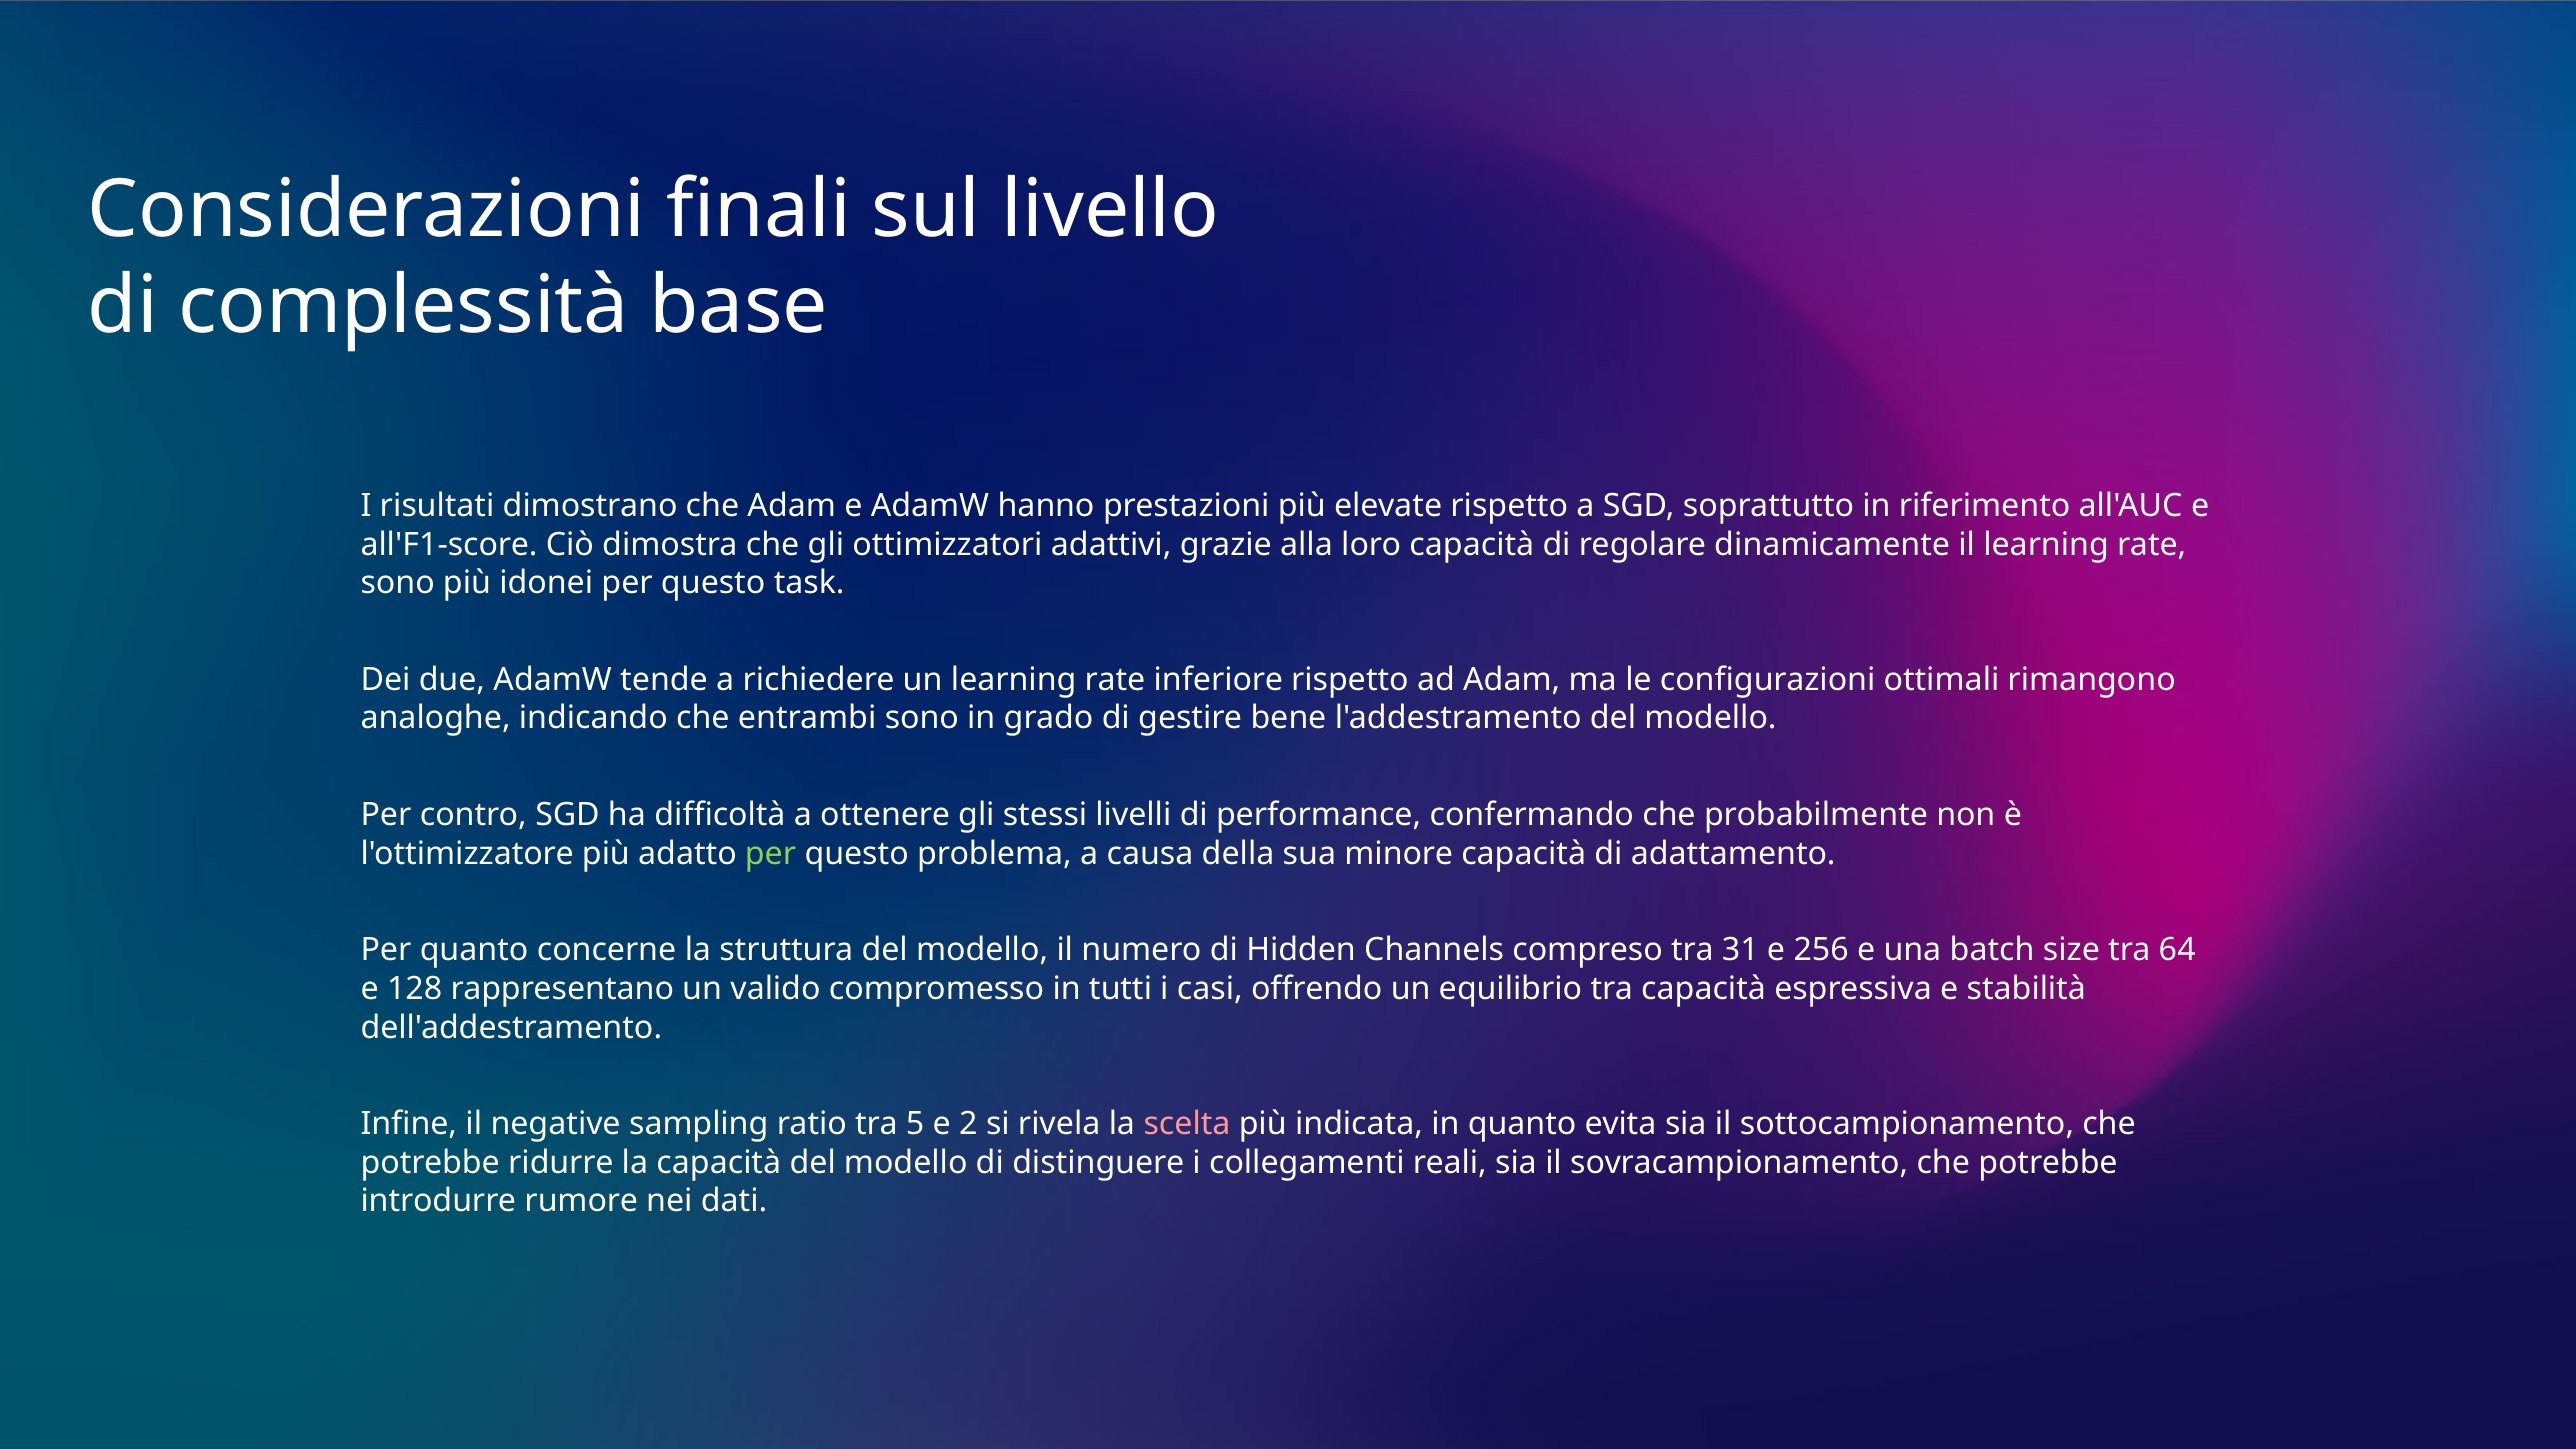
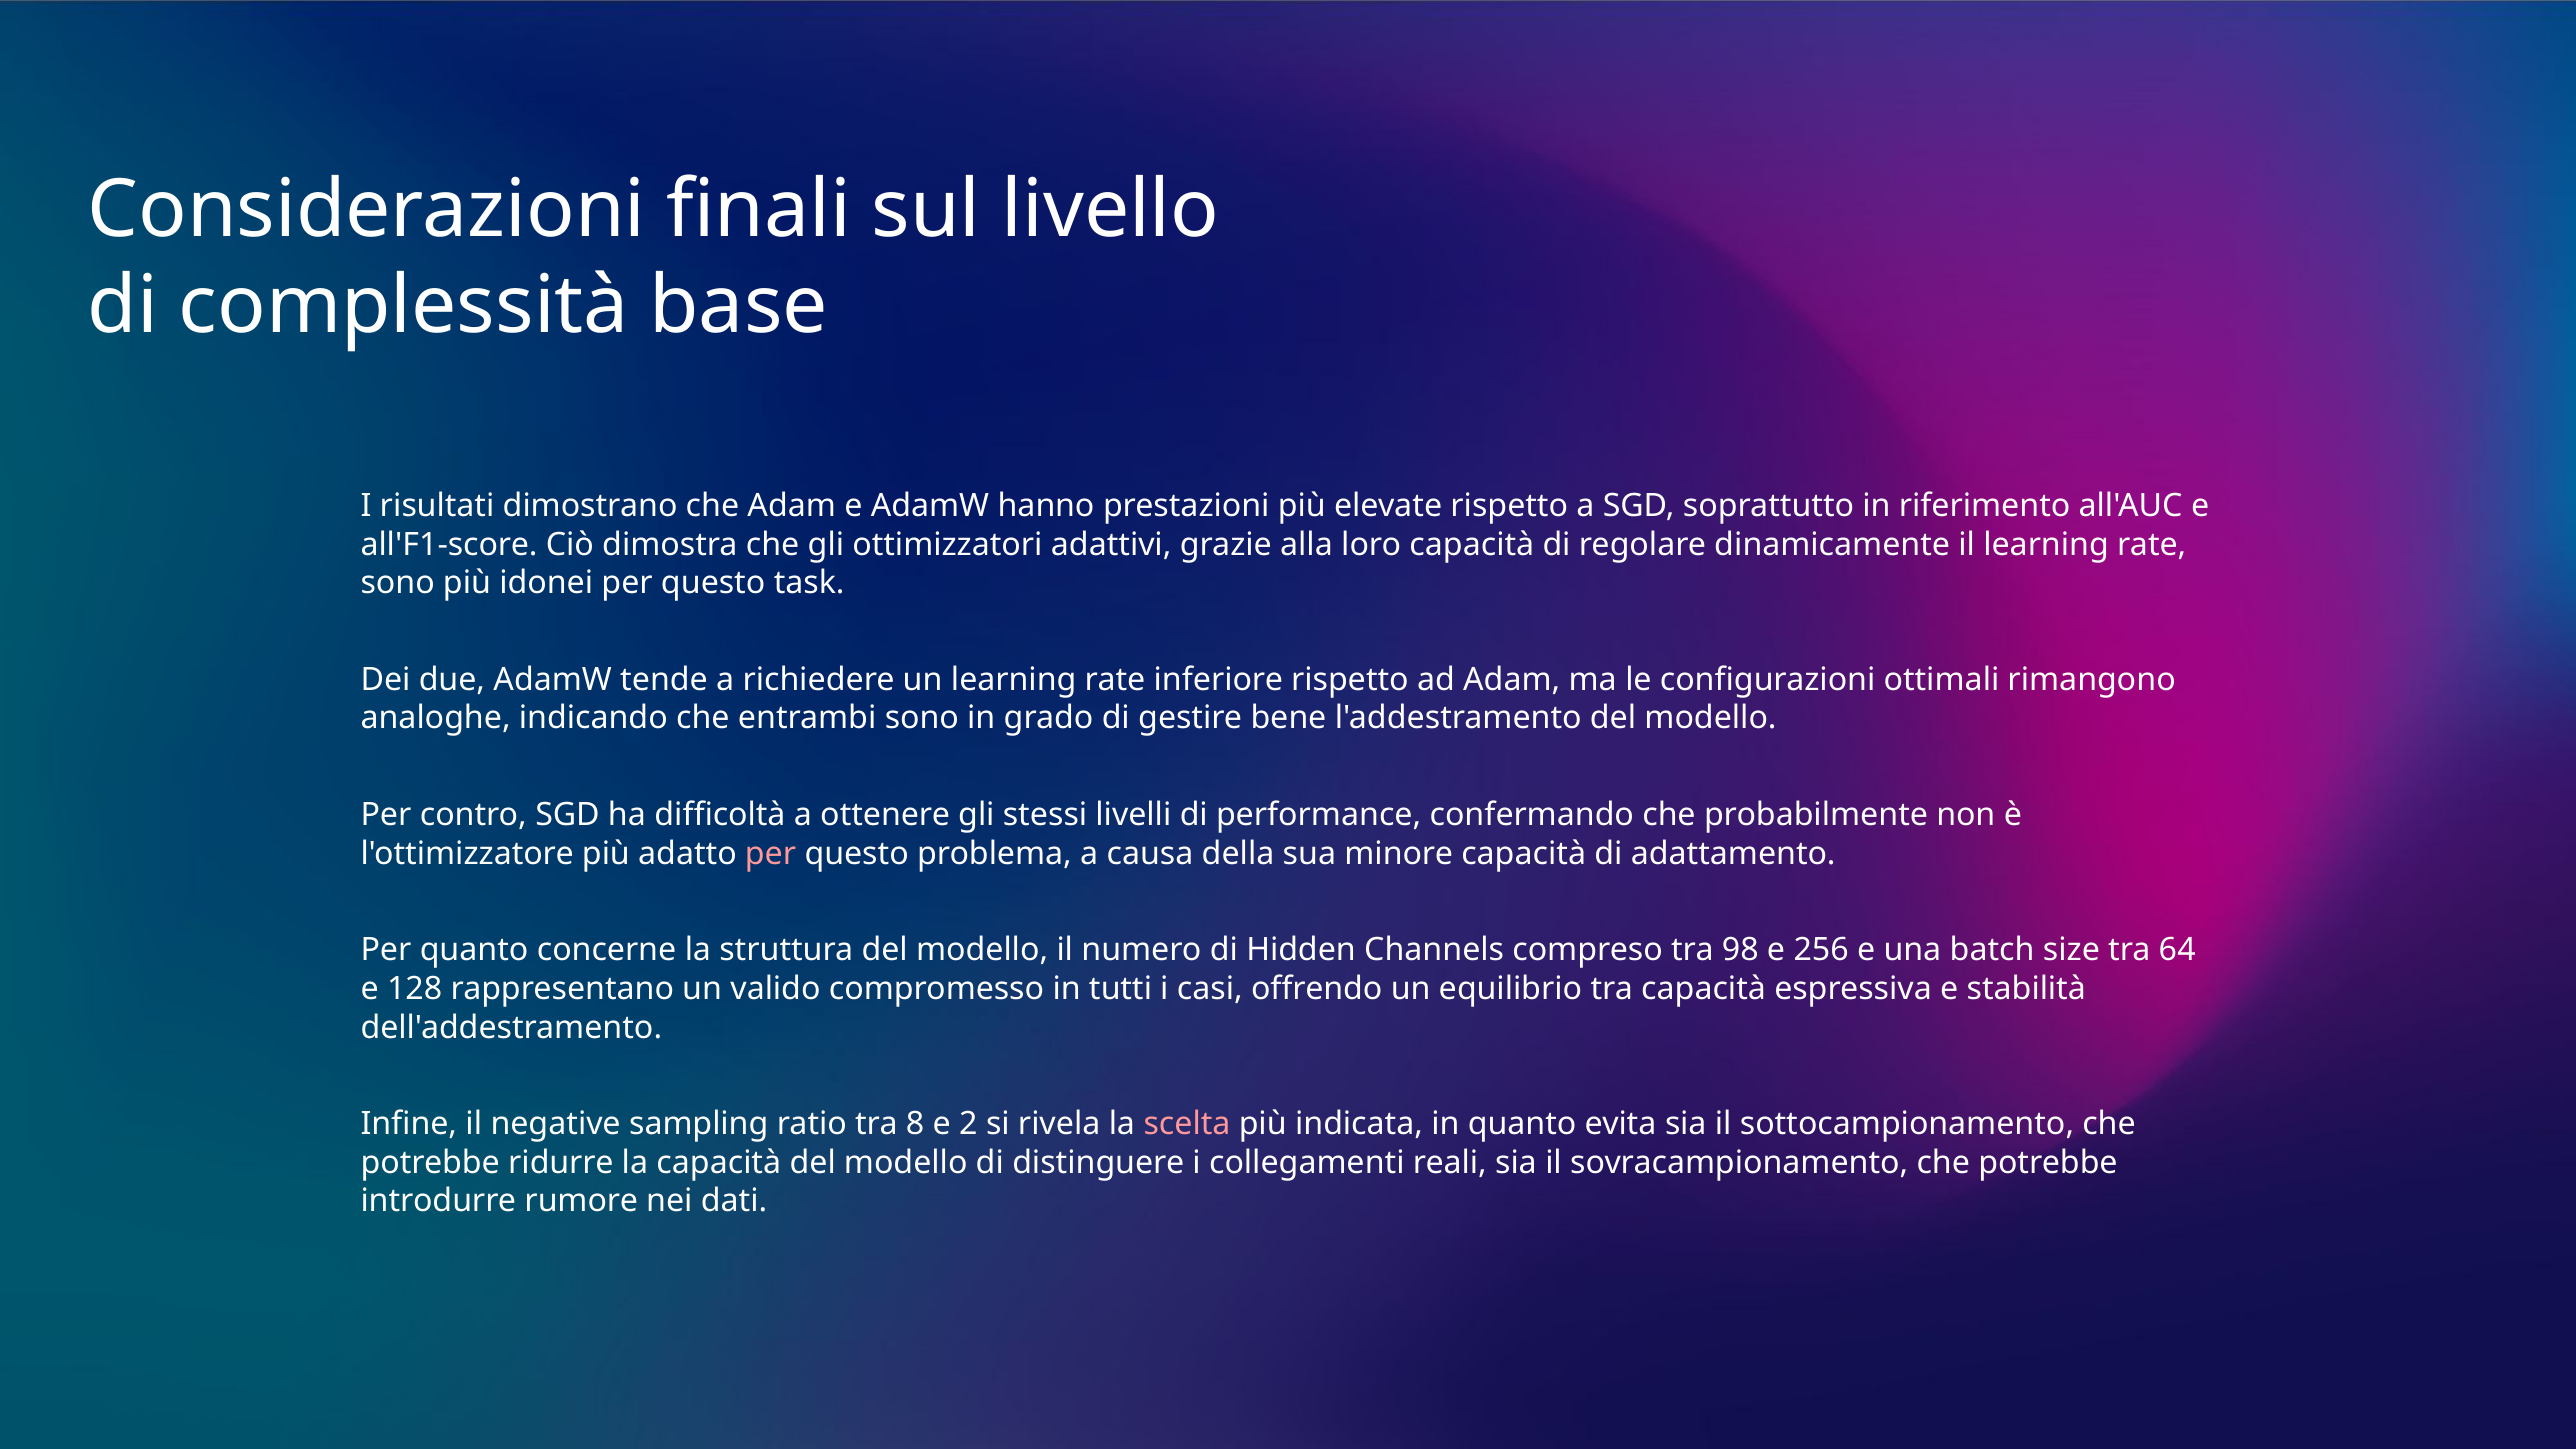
per at (771, 854) colour: light green -> pink
31: 31 -> 98
5: 5 -> 8
